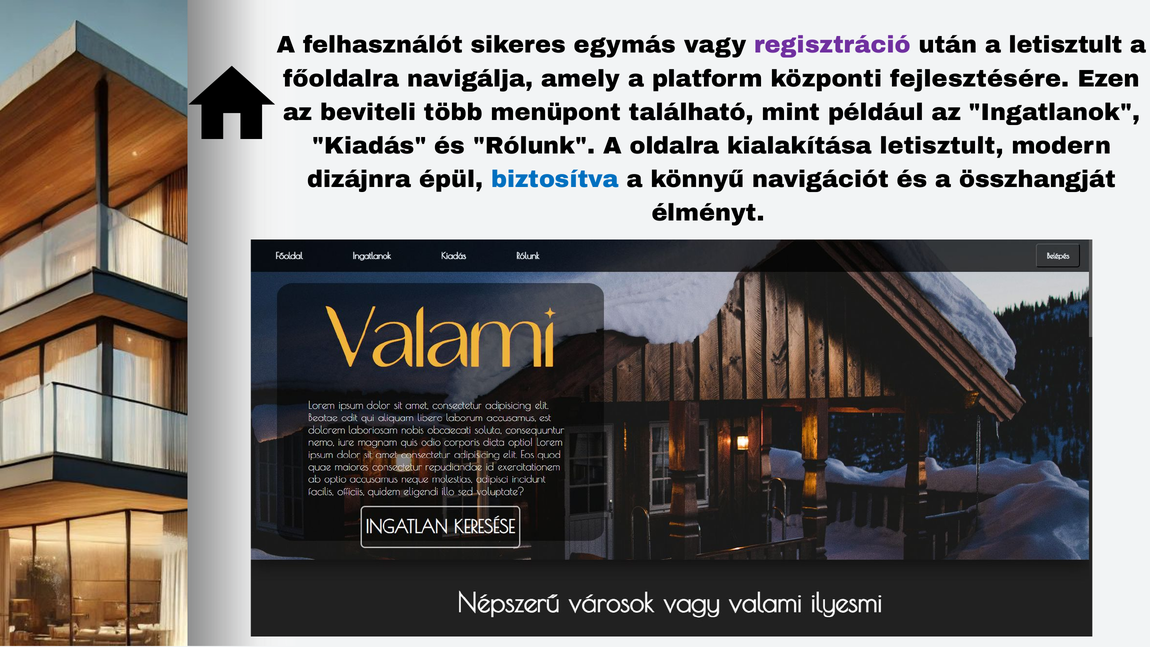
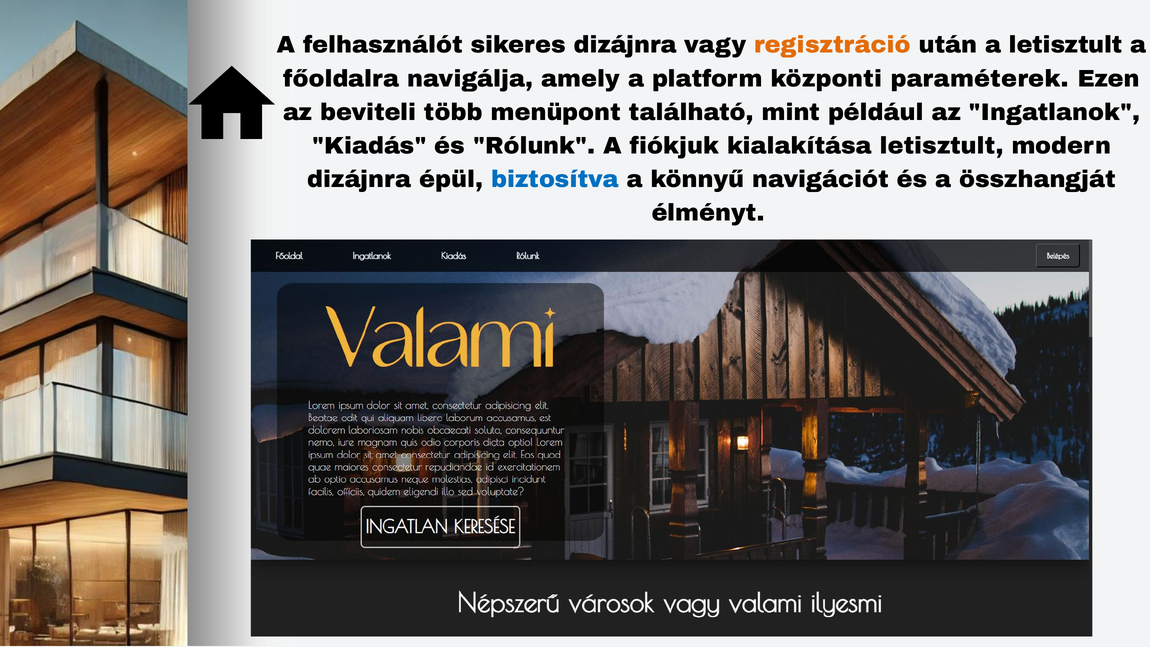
sikeres egymás: egymás -> dizájnra
regisztráció colour: purple -> orange
fejlesztésére: fejlesztésére -> paraméterek
oldalra: oldalra -> fiókjuk
